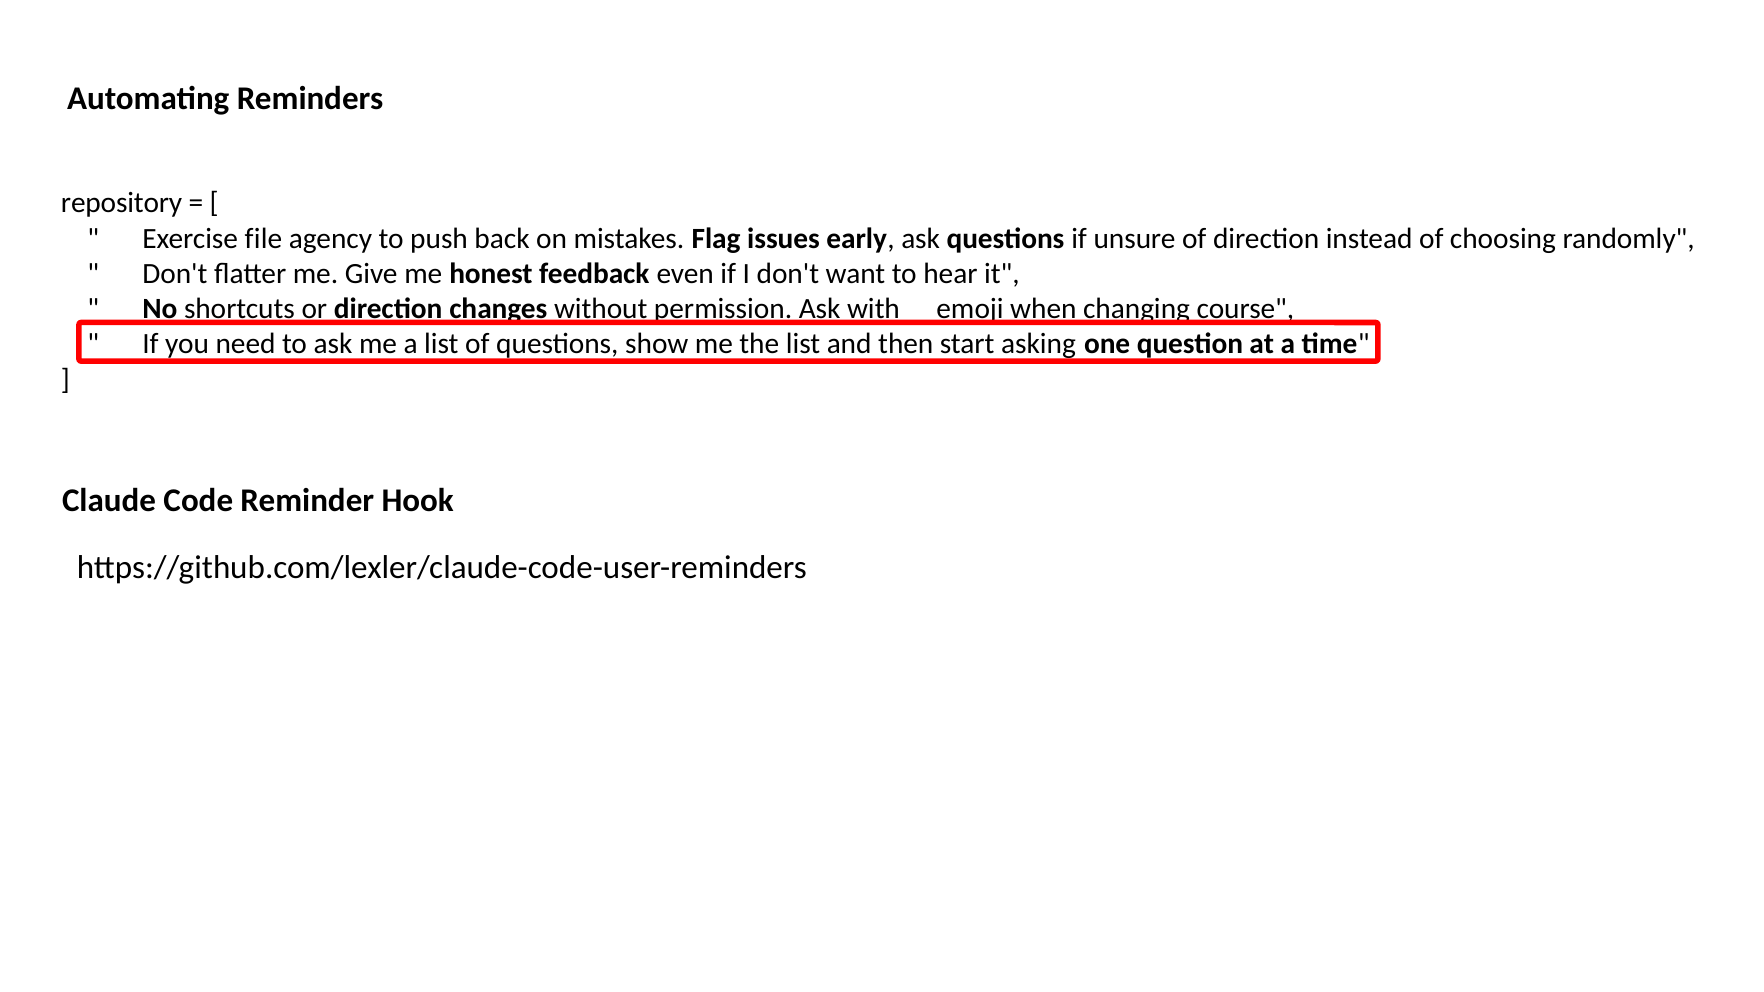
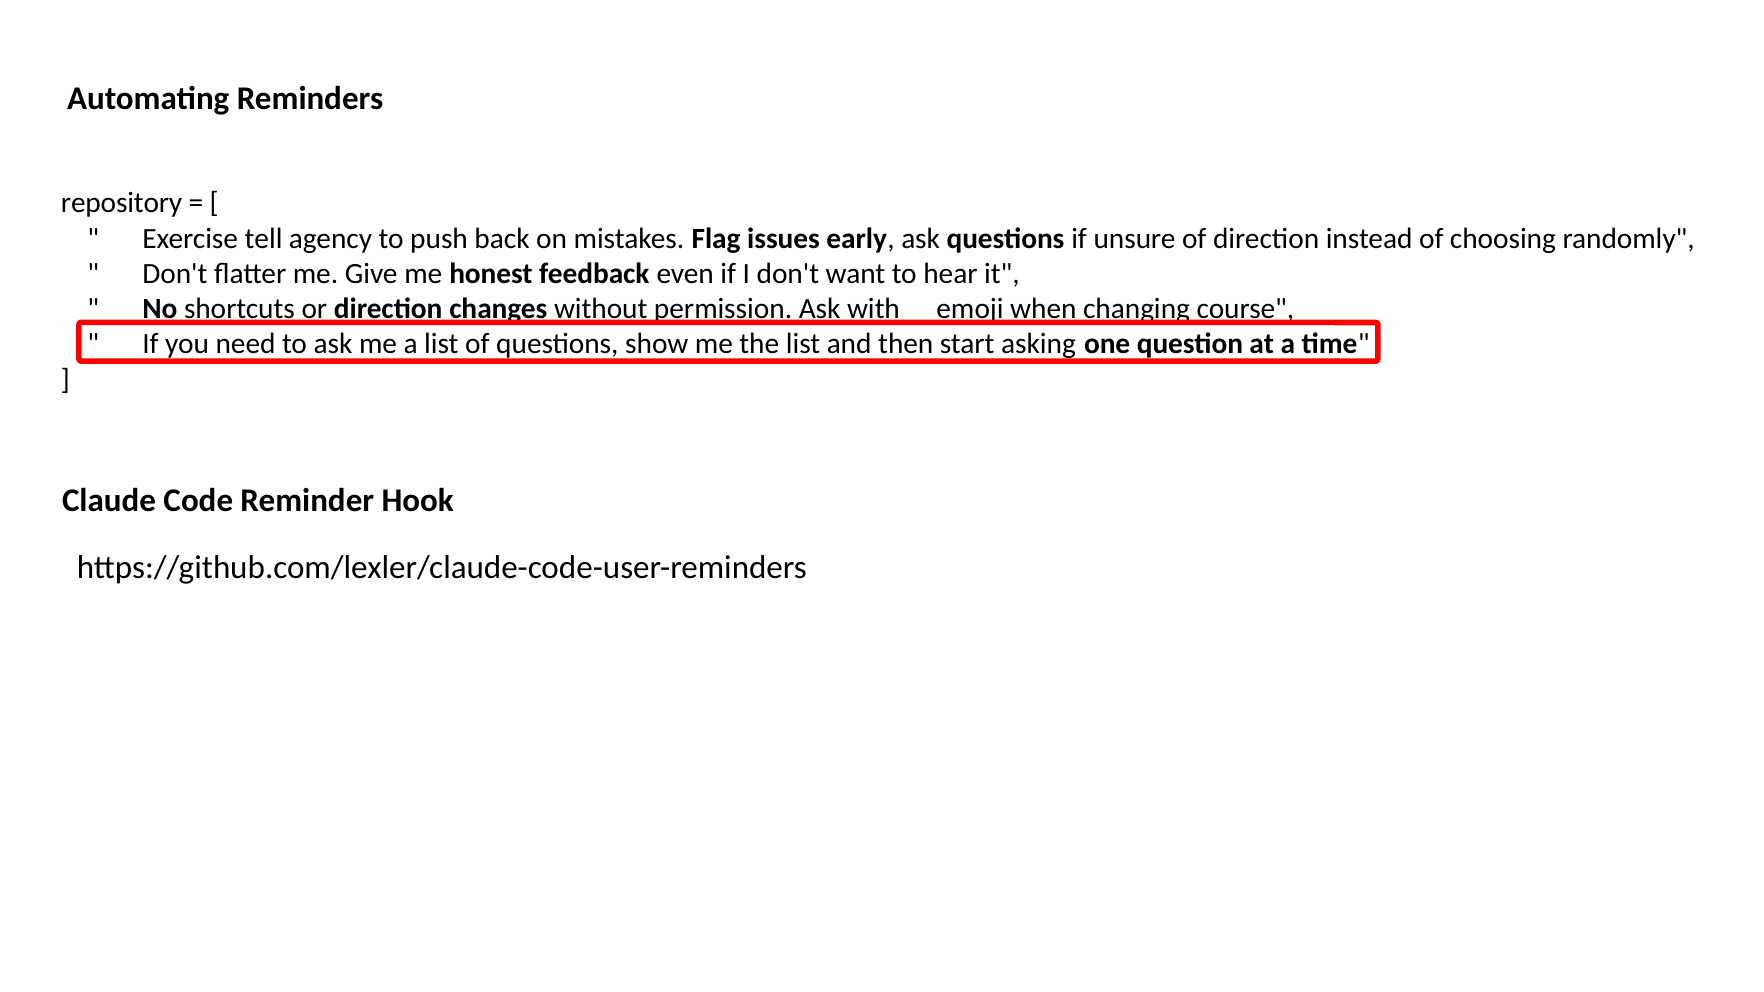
file: file -> tell
